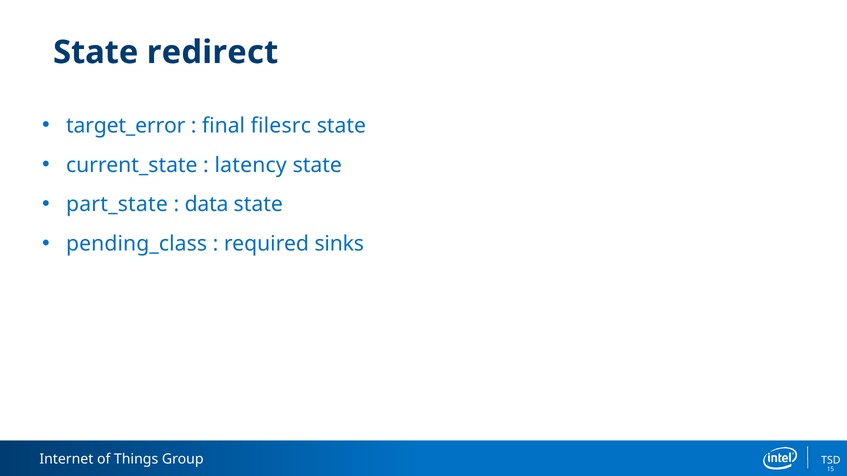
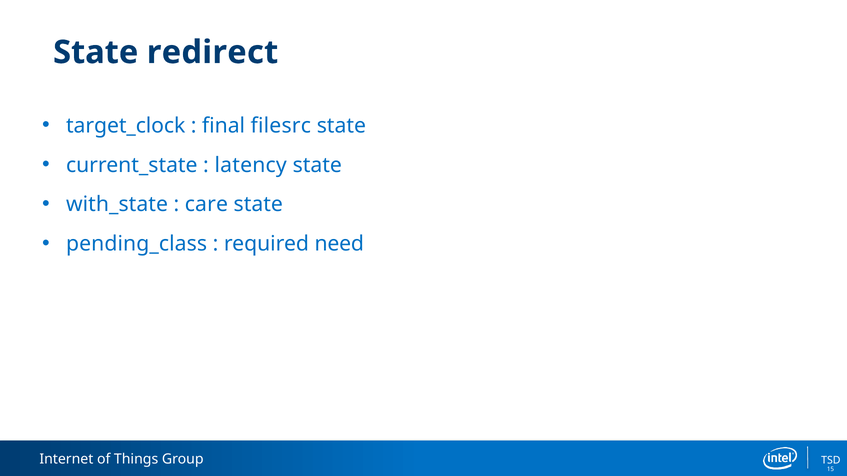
target_error: target_error -> target_clock
part_state: part_state -> with_state
data: data -> care
sinks: sinks -> need
